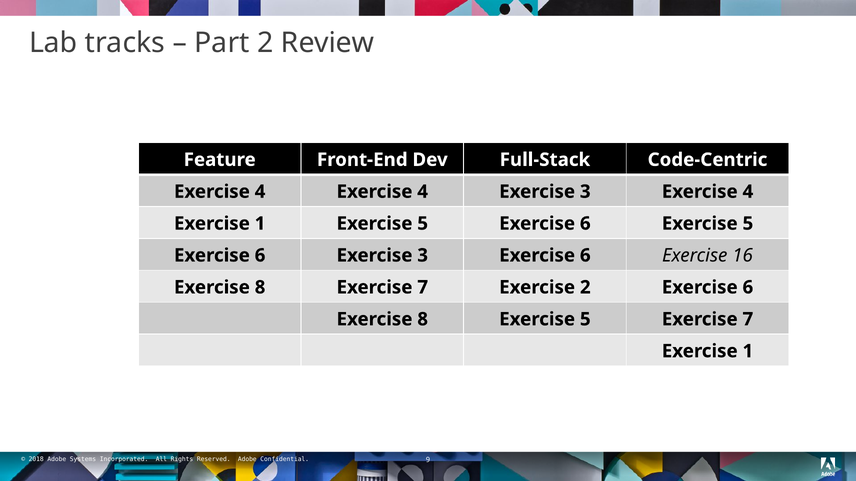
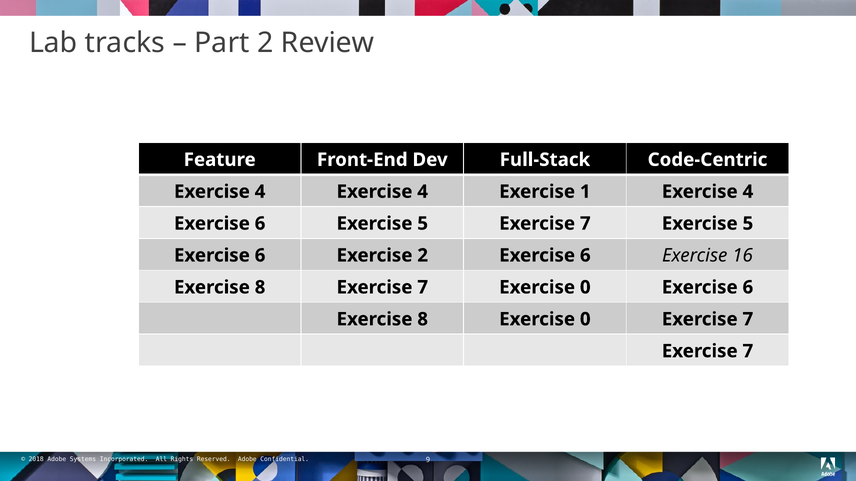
4 Exercise 3: 3 -> 1
1 at (260, 224): 1 -> 6
6 at (585, 224): 6 -> 7
6 Exercise 3: 3 -> 2
7 Exercise 2: 2 -> 0
8 Exercise 5: 5 -> 0
1 at (748, 352): 1 -> 7
